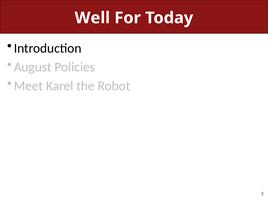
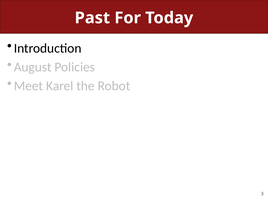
Well: Well -> Past
